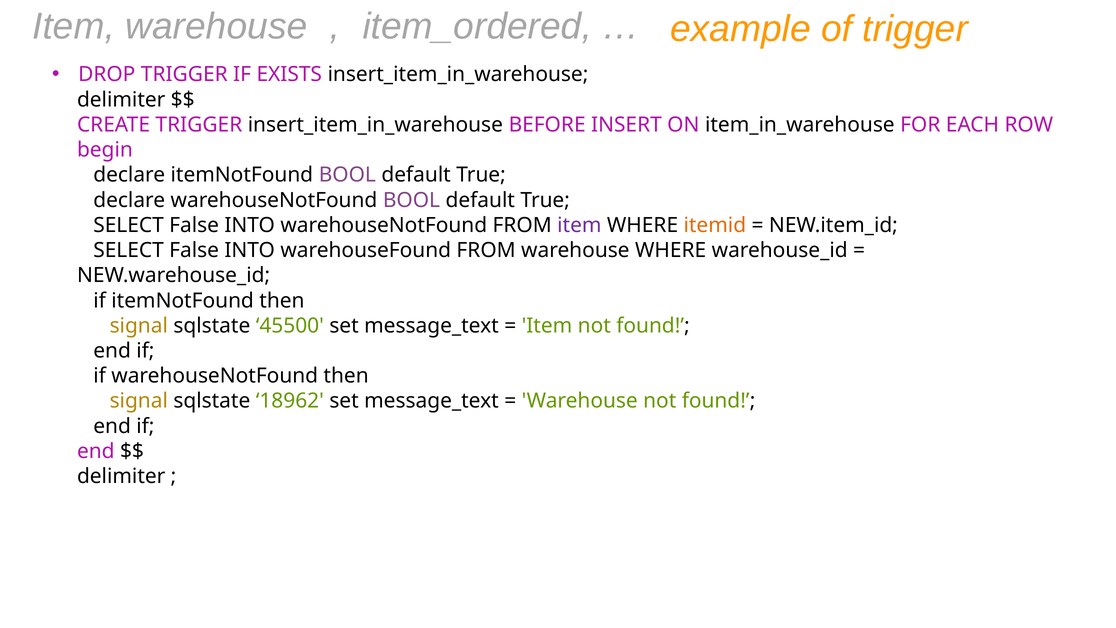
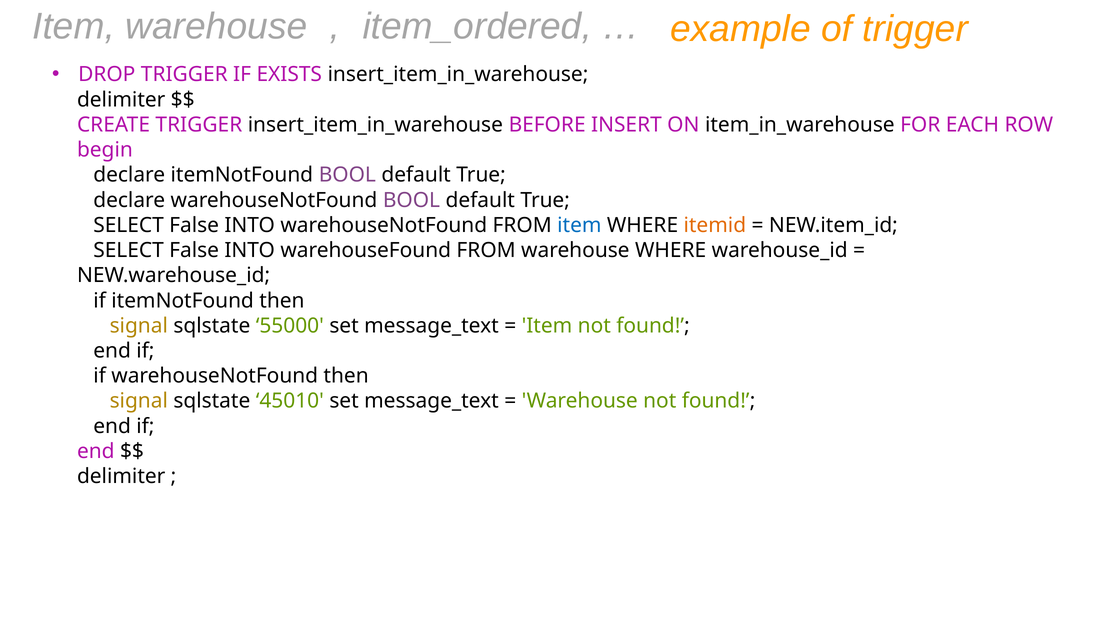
item at (579, 225) colour: purple -> blue
45500: 45500 -> 55000
18962: 18962 -> 45010
